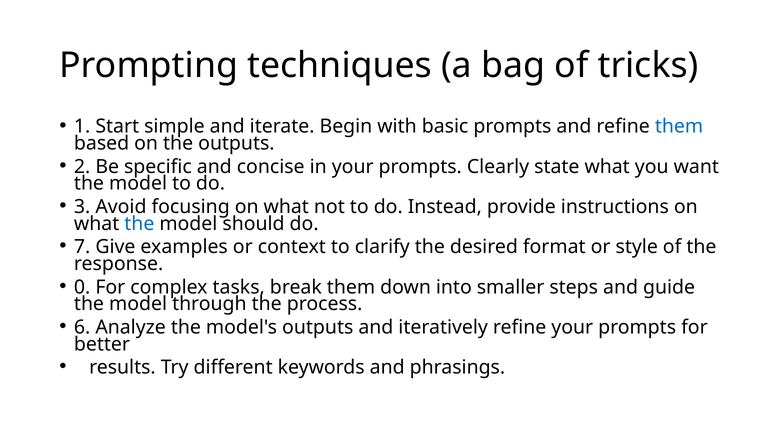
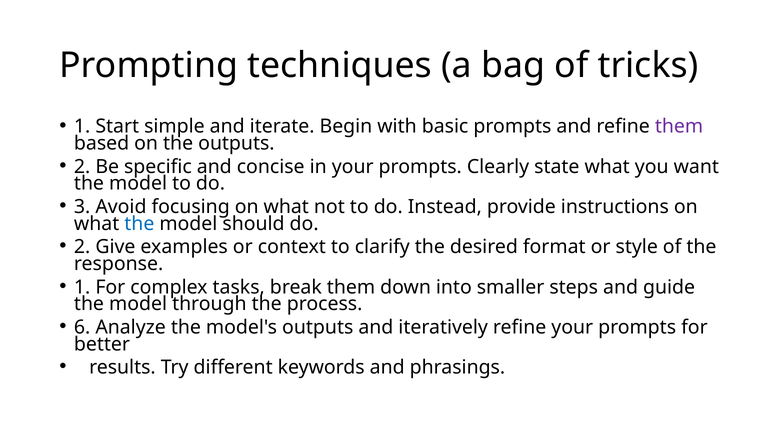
them at (679, 127) colour: blue -> purple
7 at (82, 247): 7 -> 2
0 at (82, 287): 0 -> 1
